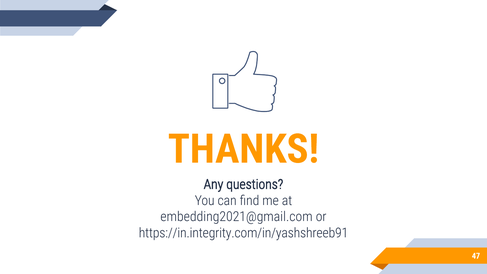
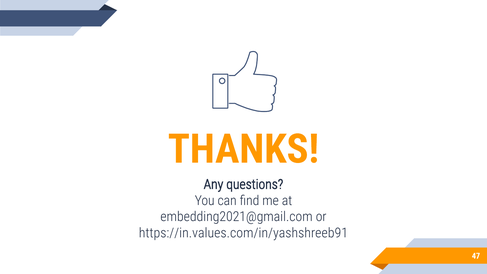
https://in.integrity.com/in/yashshreeb91: https://in.integrity.com/in/yashshreeb91 -> https://in.values.com/in/yashshreeb91
